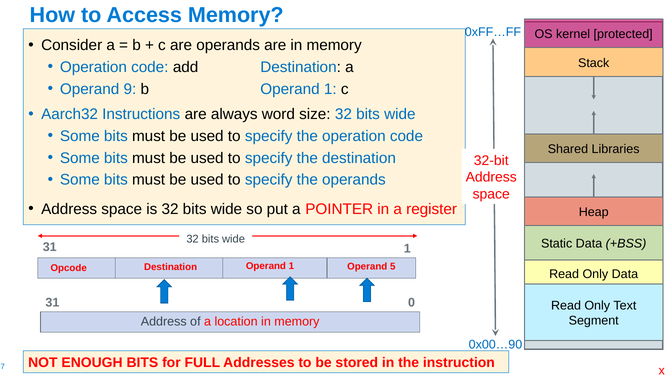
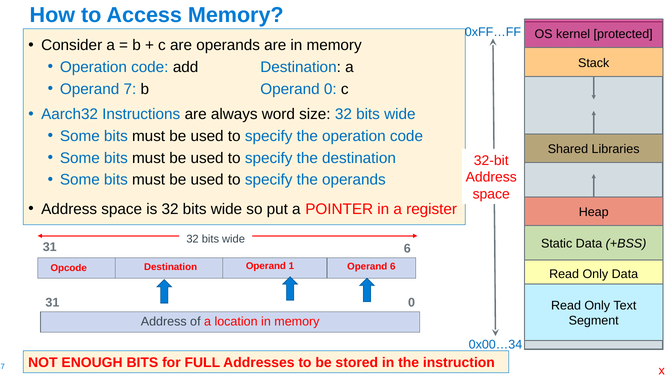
9: 9 -> 7
b Operand 1: 1 -> 0
31 1: 1 -> 6
Operand 5: 5 -> 6
0x00…90: 0x00…90 -> 0x00…34
